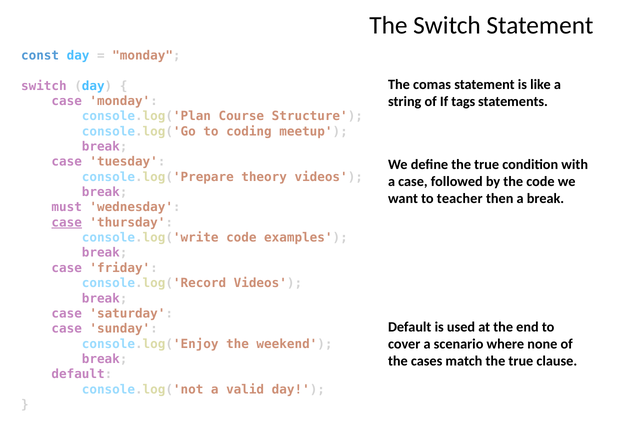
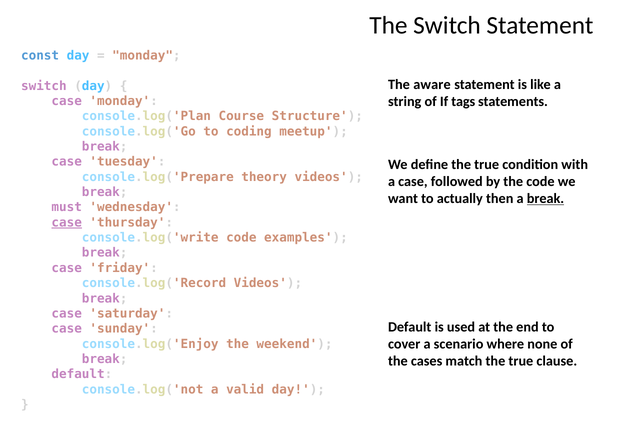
comas: comas -> aware
teacher: teacher -> actually
break at (545, 199) underline: none -> present
